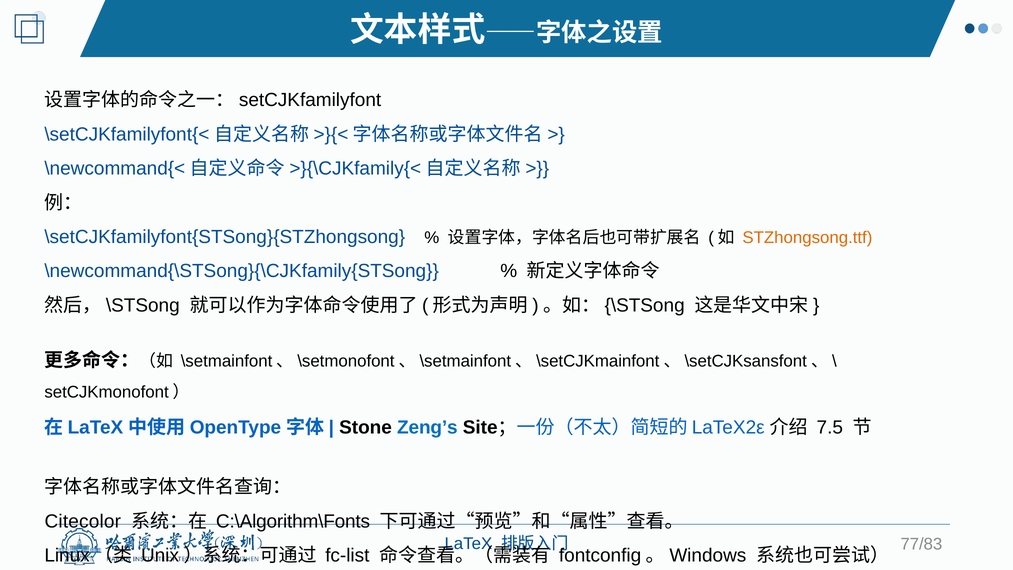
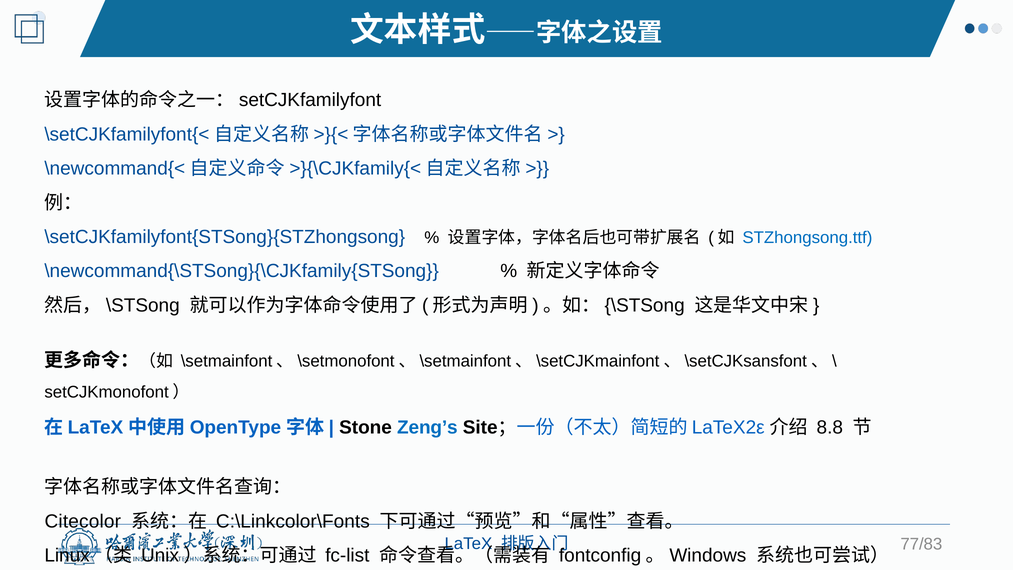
STZhongsong.ttf colour: orange -> blue
7.5: 7.5 -> 8.8
C:\Algorithm\Fonts: C:\Algorithm\Fonts -> C:\Linkcolor\Fonts
